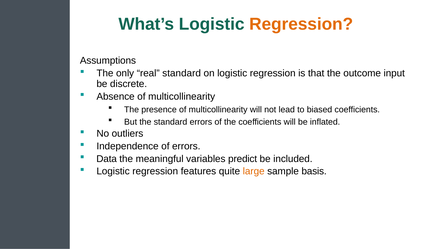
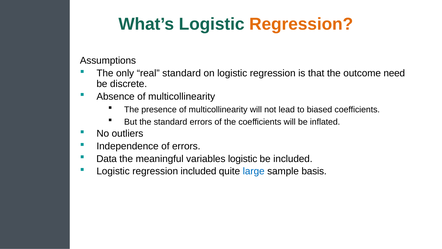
input: input -> need
variables predict: predict -> logistic
regression features: features -> included
large colour: orange -> blue
